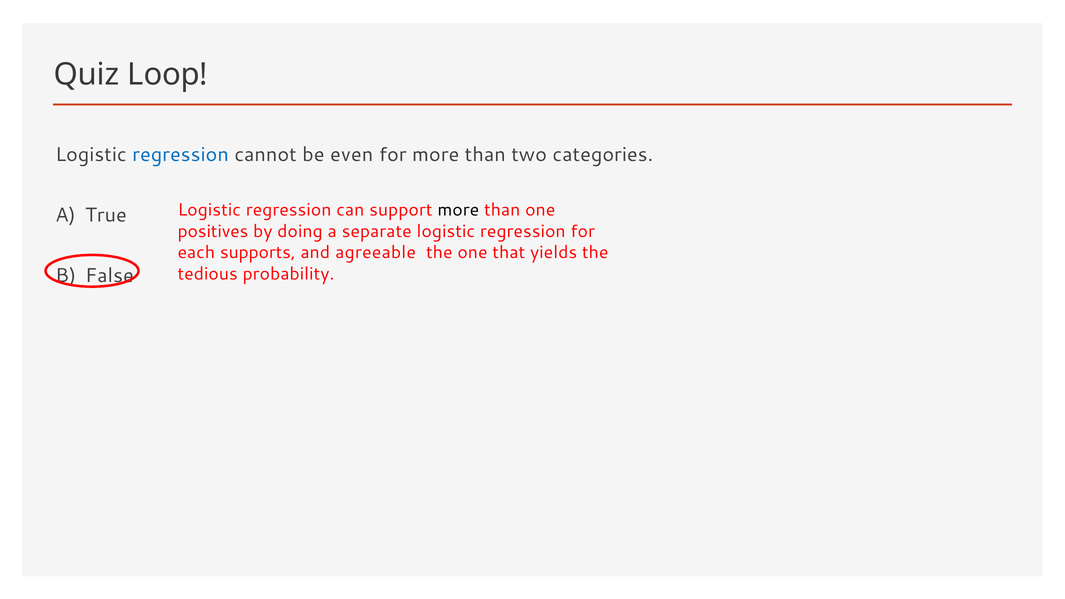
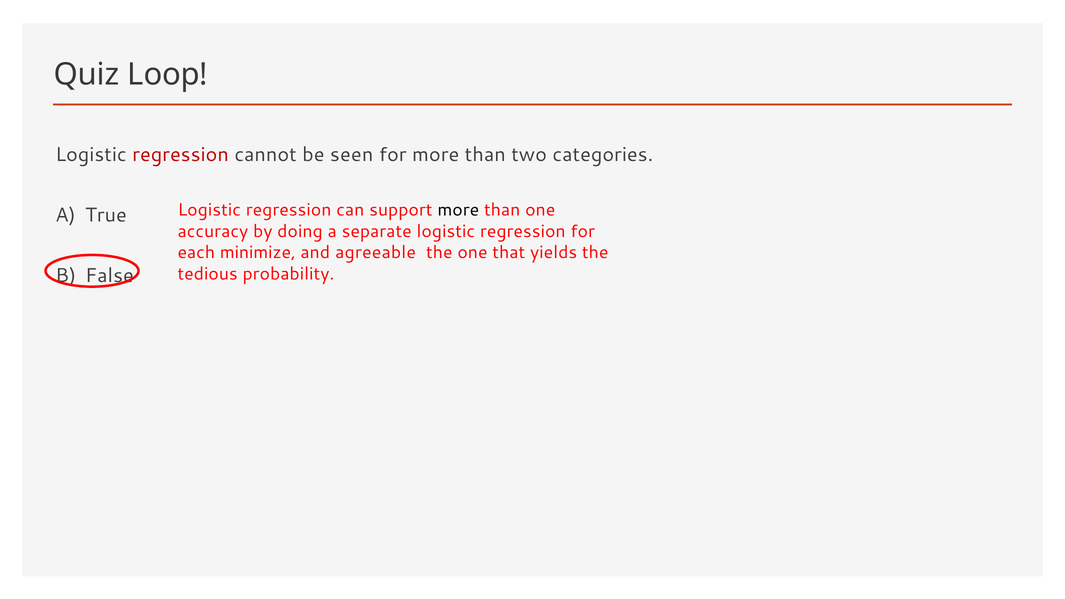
regression at (181, 155) colour: blue -> red
even: even -> seen
positives: positives -> accuracy
supports: supports -> minimize
